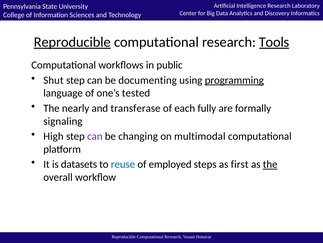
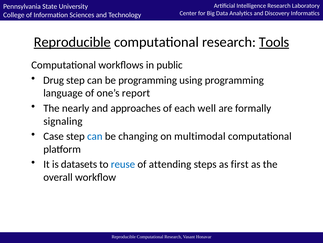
Shut: Shut -> Drug
be documenting: documenting -> programming
programming at (234, 80) underline: present -> none
tested: tested -> report
transferase: transferase -> approaches
fully: fully -> well
High: High -> Case
can at (95, 136) colour: purple -> blue
employed: employed -> attending
the at (270, 164) underline: present -> none
